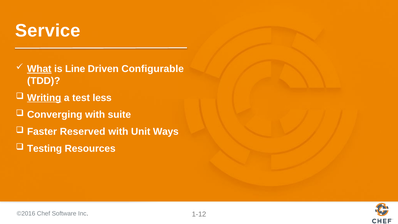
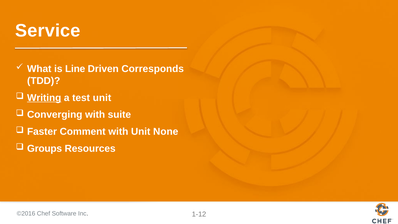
What underline: present -> none
Configurable: Configurable -> Corresponds
test less: less -> unit
Reserved: Reserved -> Comment
Ways: Ways -> None
Testing: Testing -> Groups
